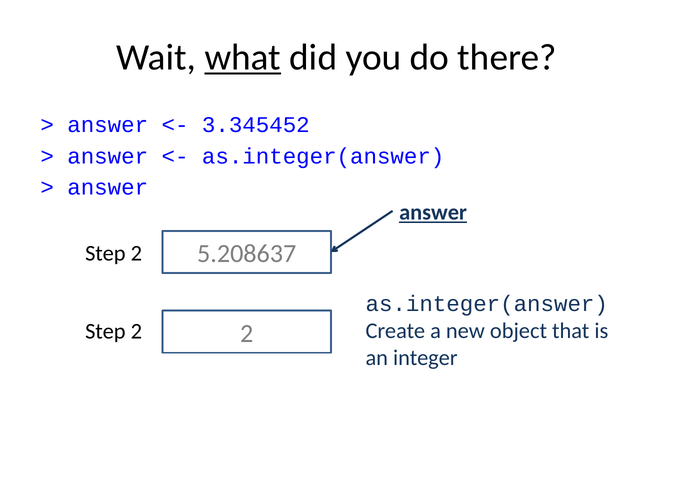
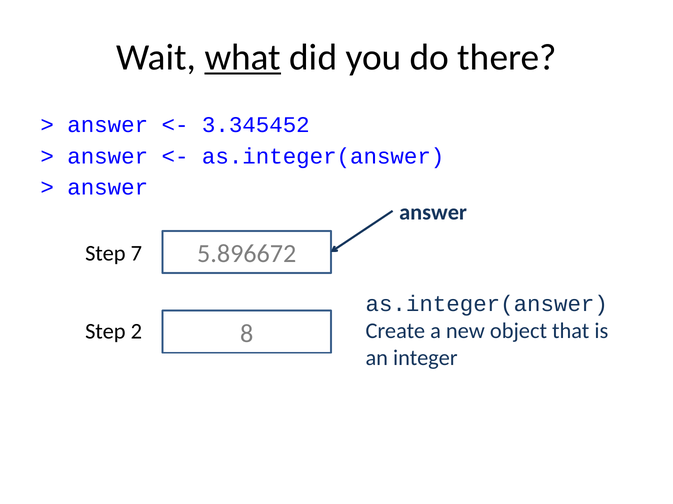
answer at (433, 213) underline: present -> none
5.208637: 5.208637 -> 5.896672
2 at (136, 254): 2 -> 7
2 2: 2 -> 8
